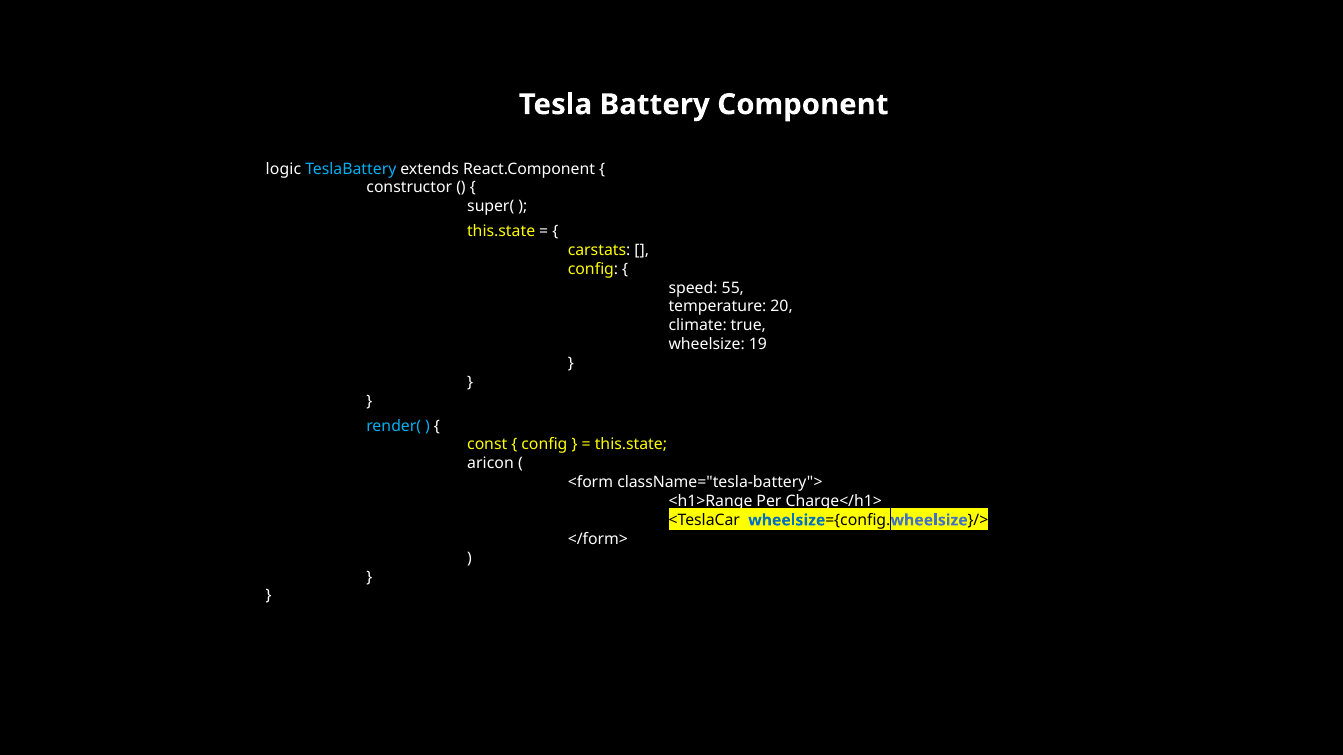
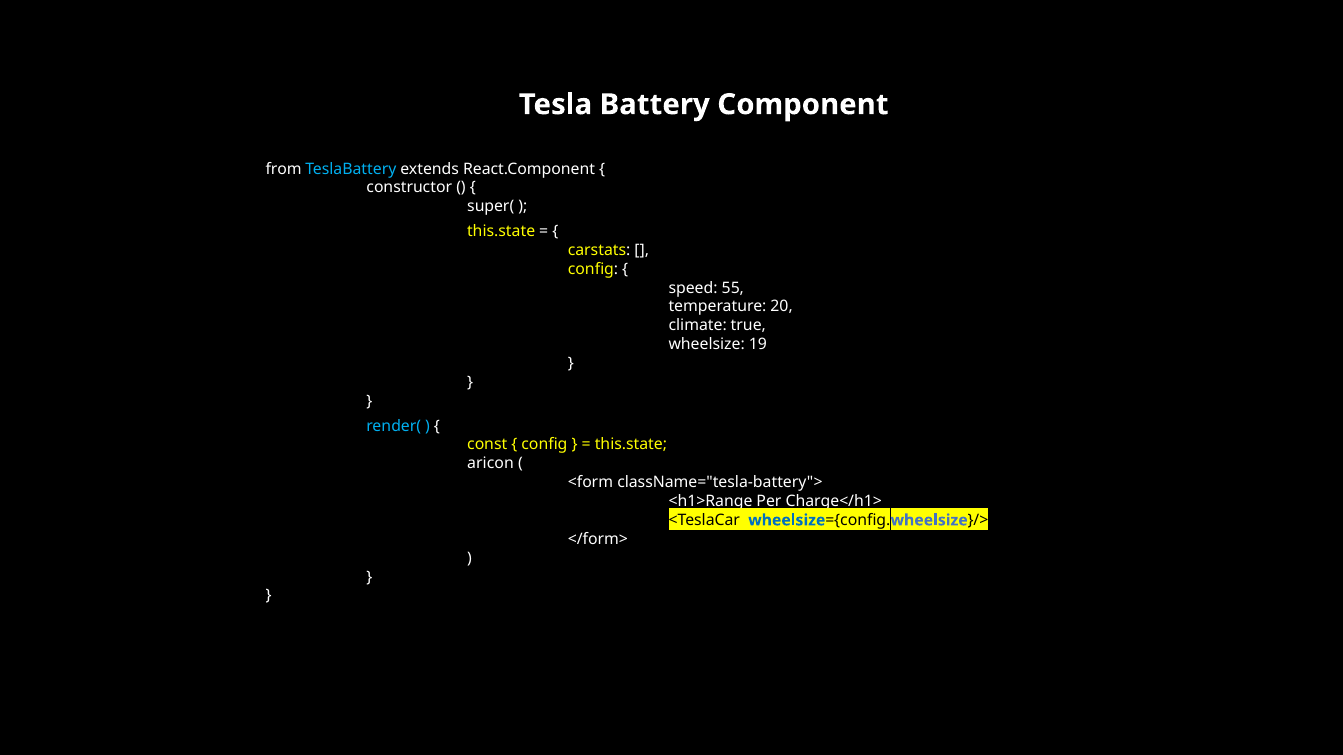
logic: logic -> from
